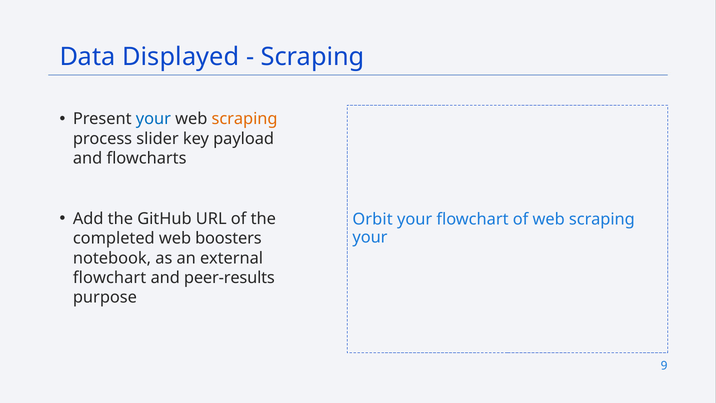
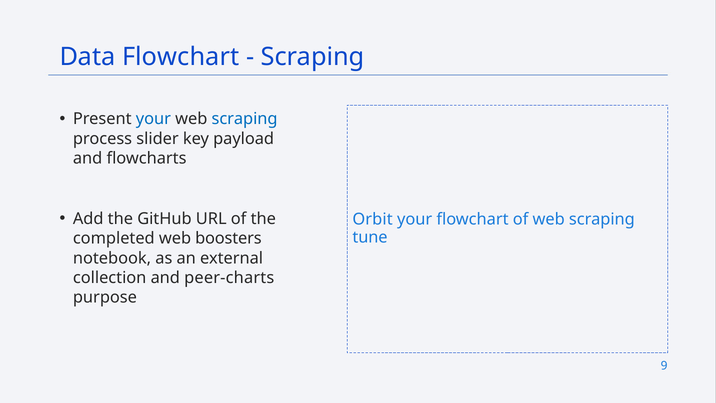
Data Displayed: Displayed -> Flowchart
scraping at (245, 119) colour: orange -> blue
your at (370, 237): your -> tune
flowchart at (110, 278): flowchart -> collection
peer-results: peer-results -> peer-charts
